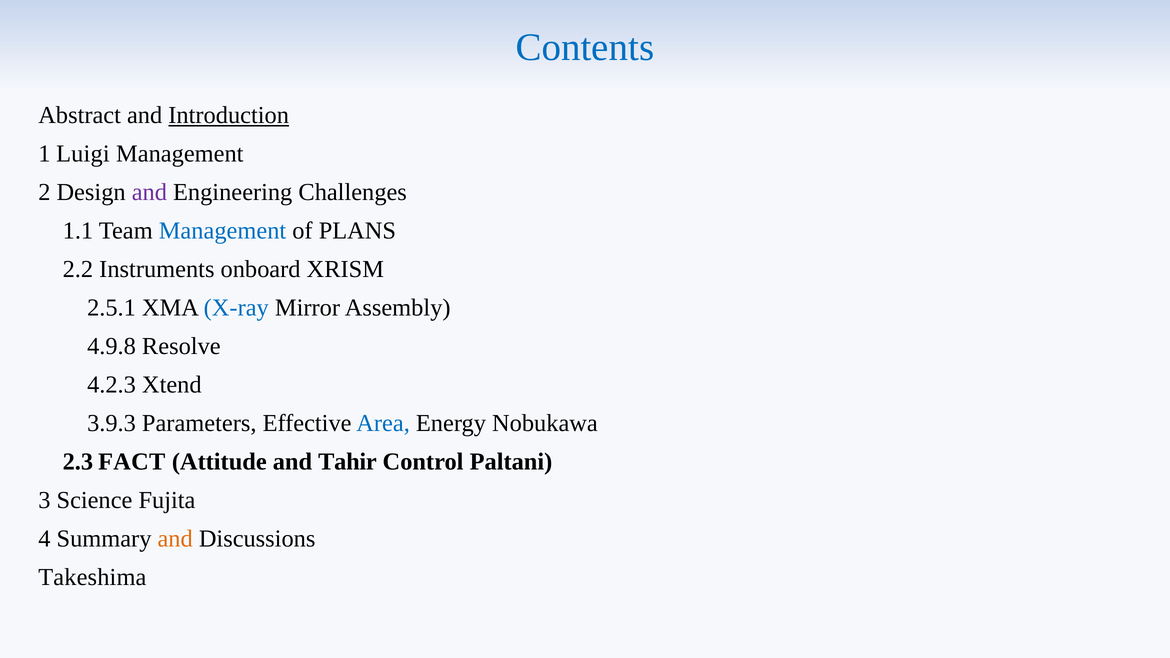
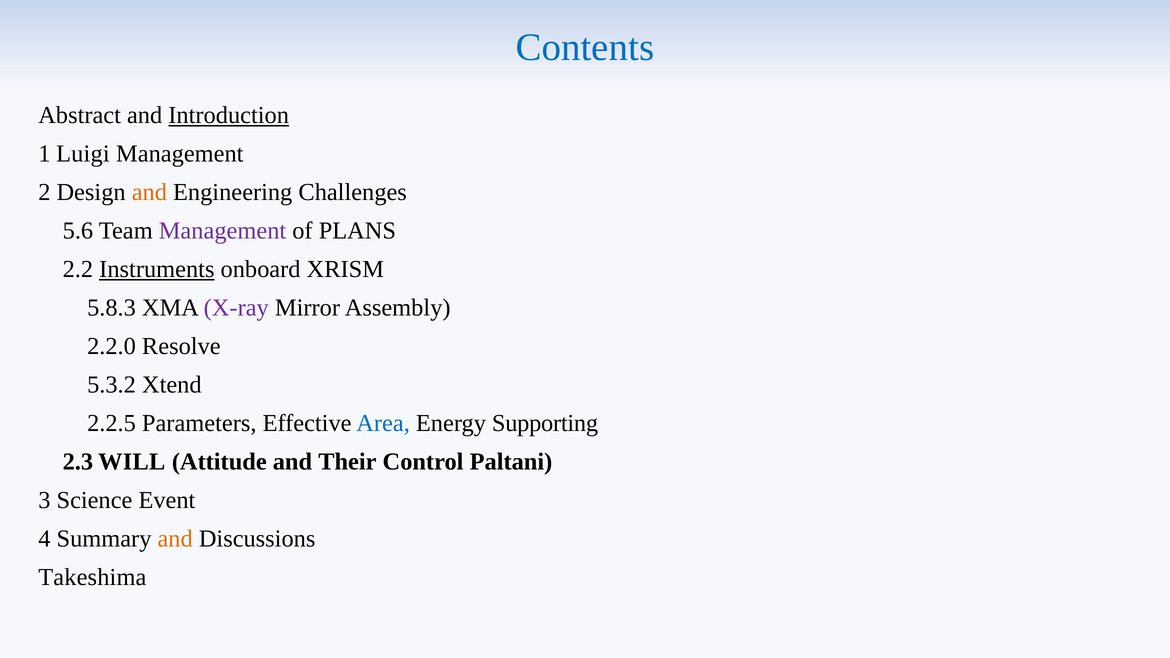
and at (149, 192) colour: purple -> orange
1.1: 1.1 -> 5.6
Management at (223, 231) colour: blue -> purple
Instruments underline: none -> present
2.5.1: 2.5.1 -> 5.8.3
X-ray colour: blue -> purple
4.9.8: 4.9.8 -> 2.2.0
4.2.3: 4.2.3 -> 5.3.2
3.9.3: 3.9.3 -> 2.2.5
Nobukawa: Nobukawa -> Supporting
FACT: FACT -> WILL
Tahir: Tahir -> Their
Fujita: Fujita -> Event
